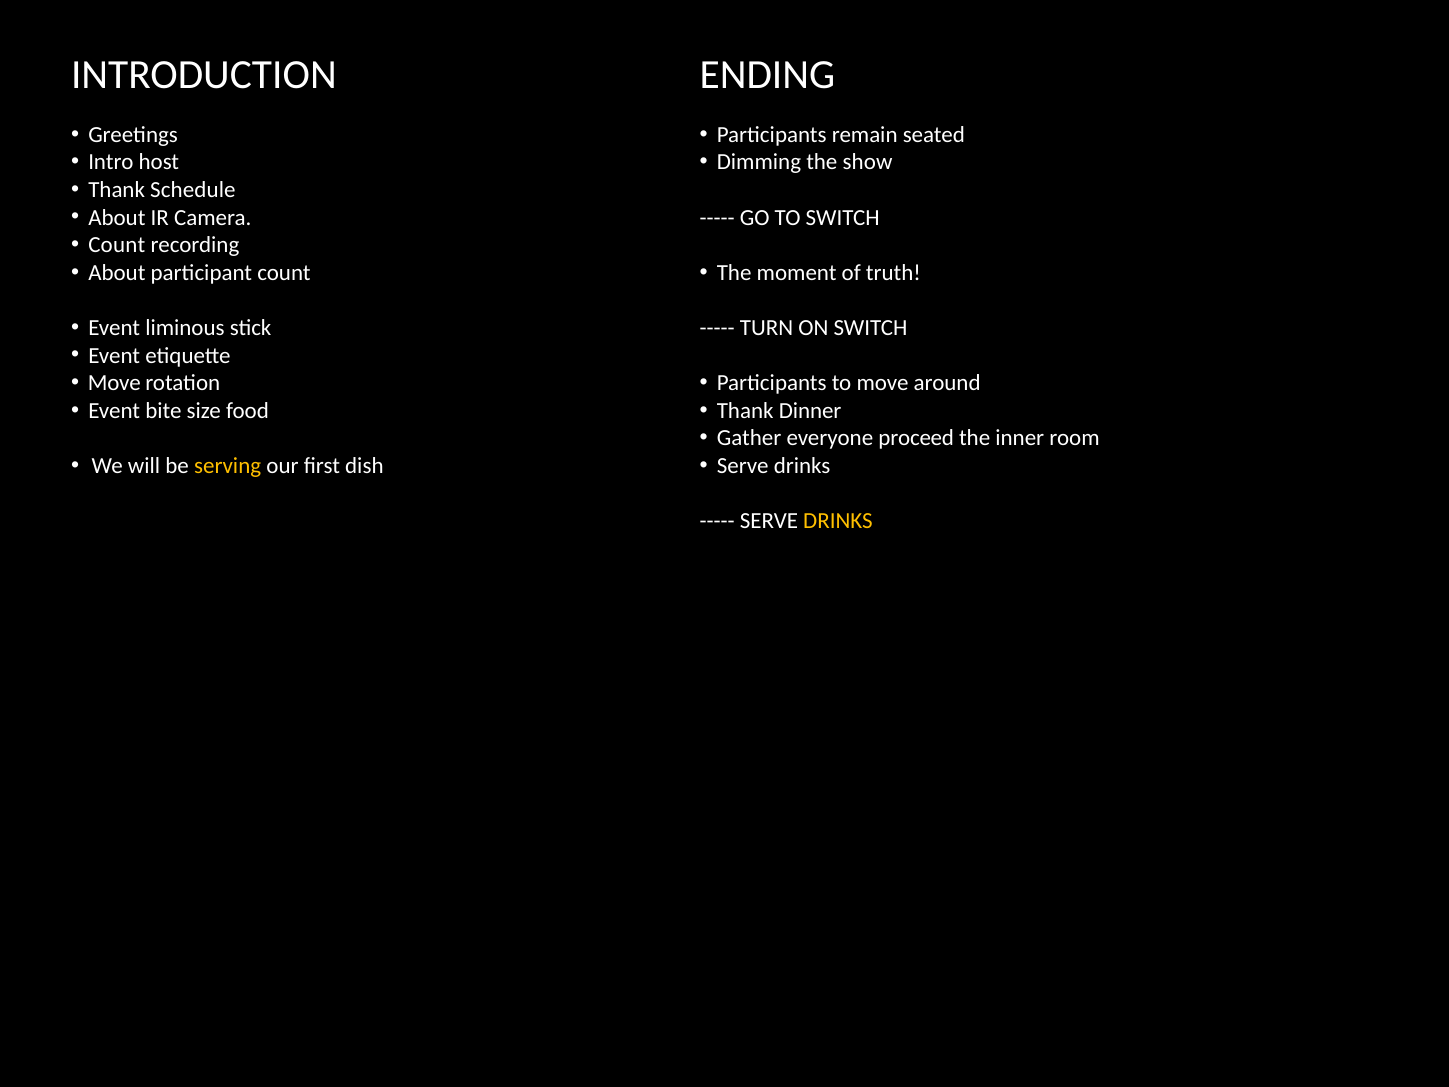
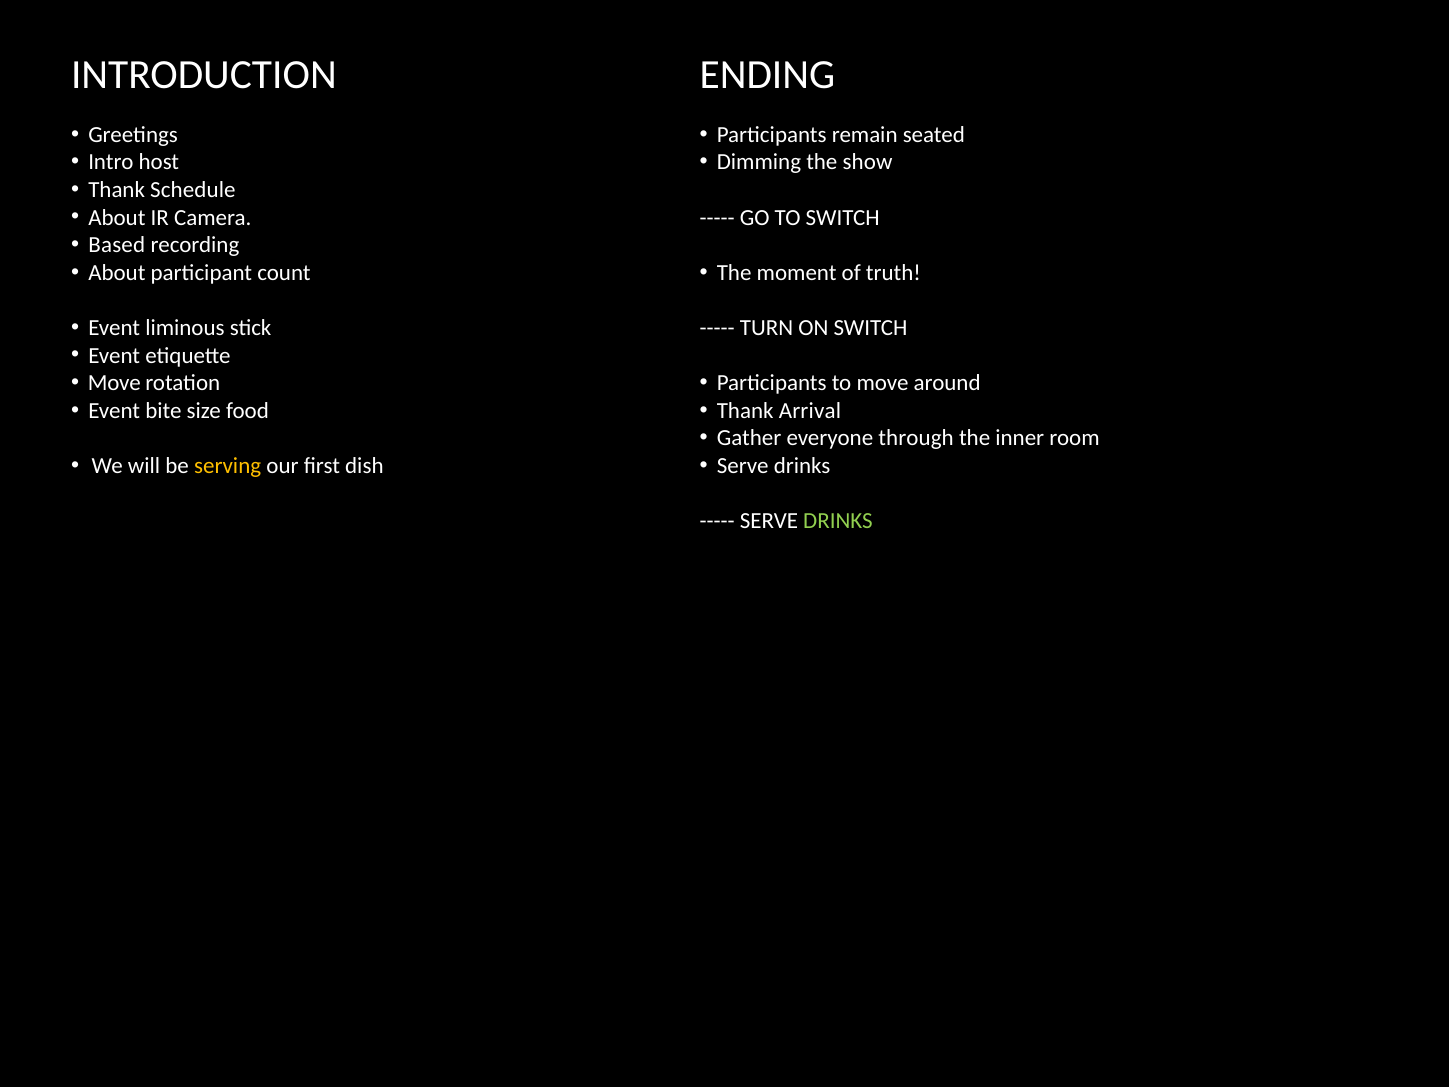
Count at (117, 245): Count -> Based
Dinner: Dinner -> Arrival
proceed: proceed -> through
DRINKS at (838, 521) colour: yellow -> light green
